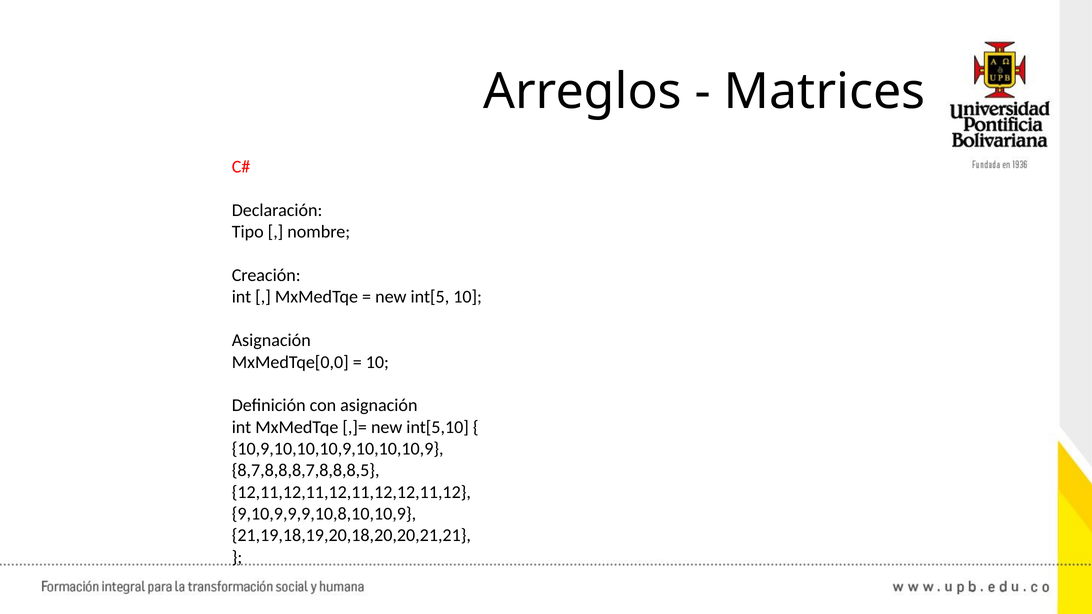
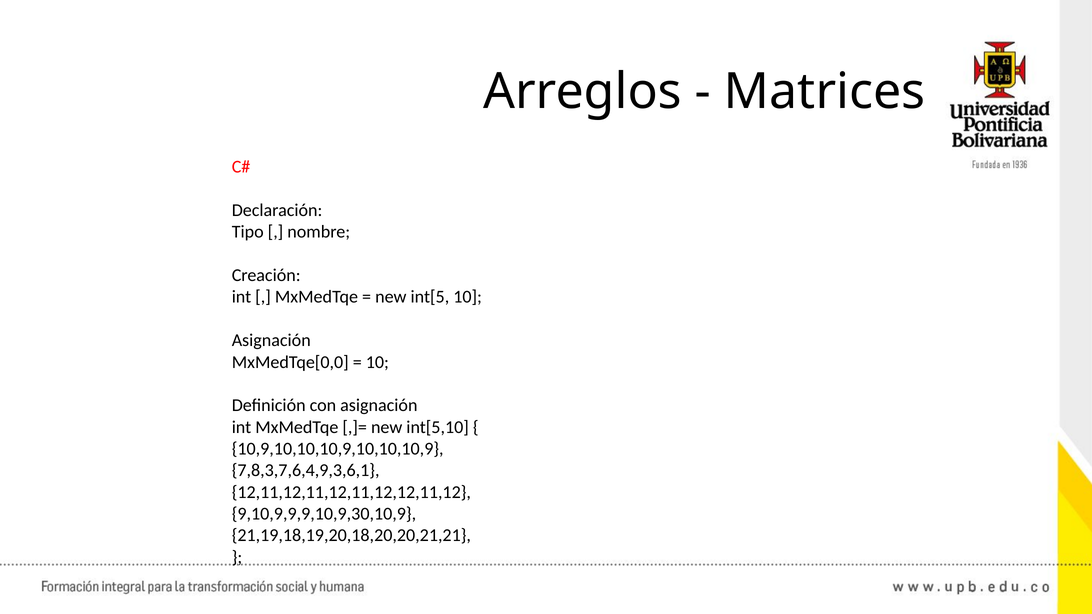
8,7,8,8,8,7,8,8,8,5: 8,7,8,8,8,7,8,8,8,5 -> 7,8,3,7,6,4,9,3,6,1
9,10,9,9,9,10,8,10,10,9: 9,10,9,9,9,10,8,10,10,9 -> 9,10,9,9,9,10,9,30,10,9
